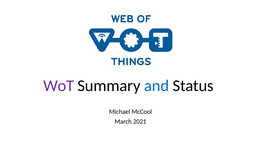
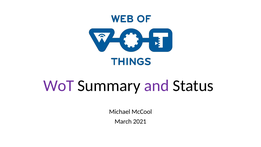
and colour: blue -> purple
